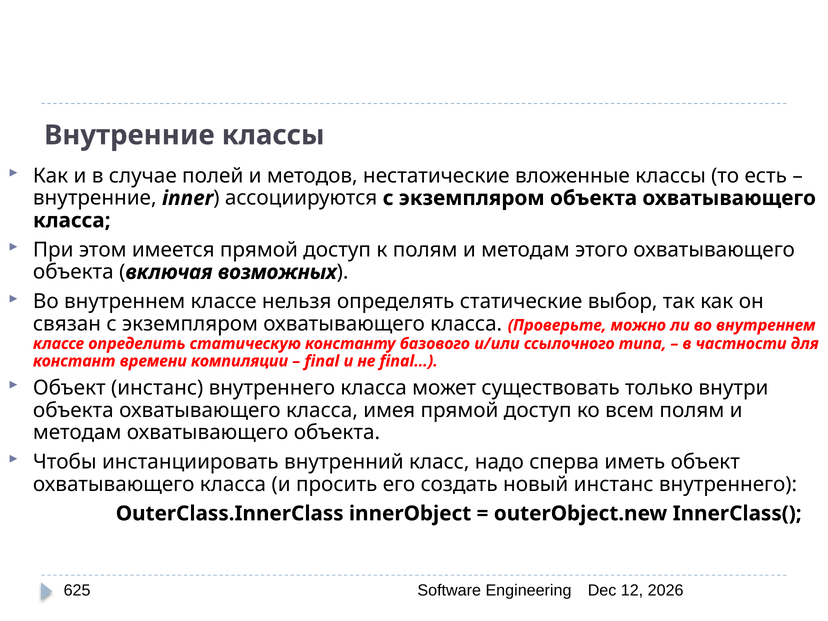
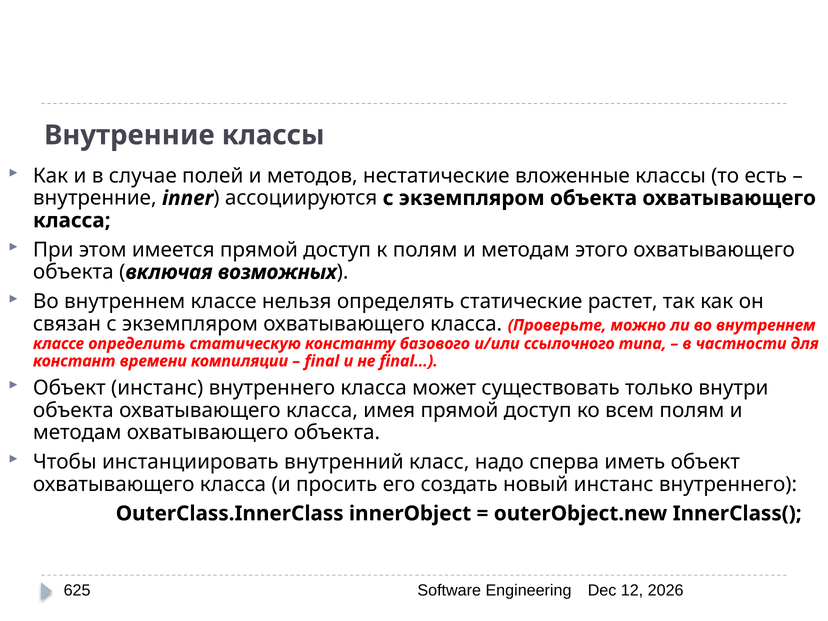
выбор: выбор -> растет
